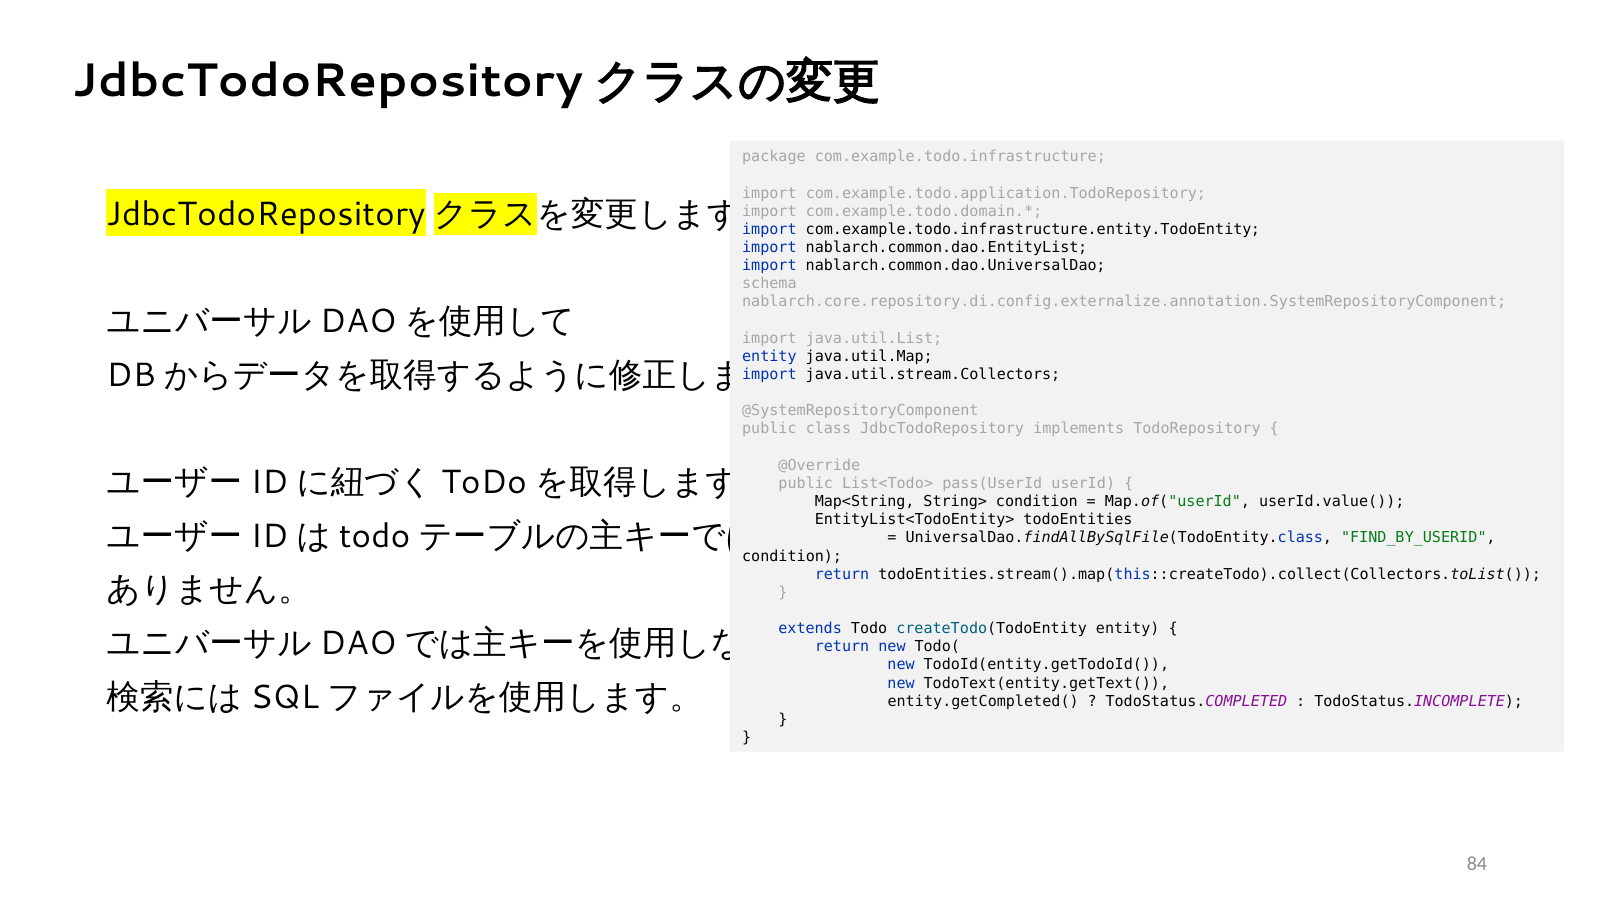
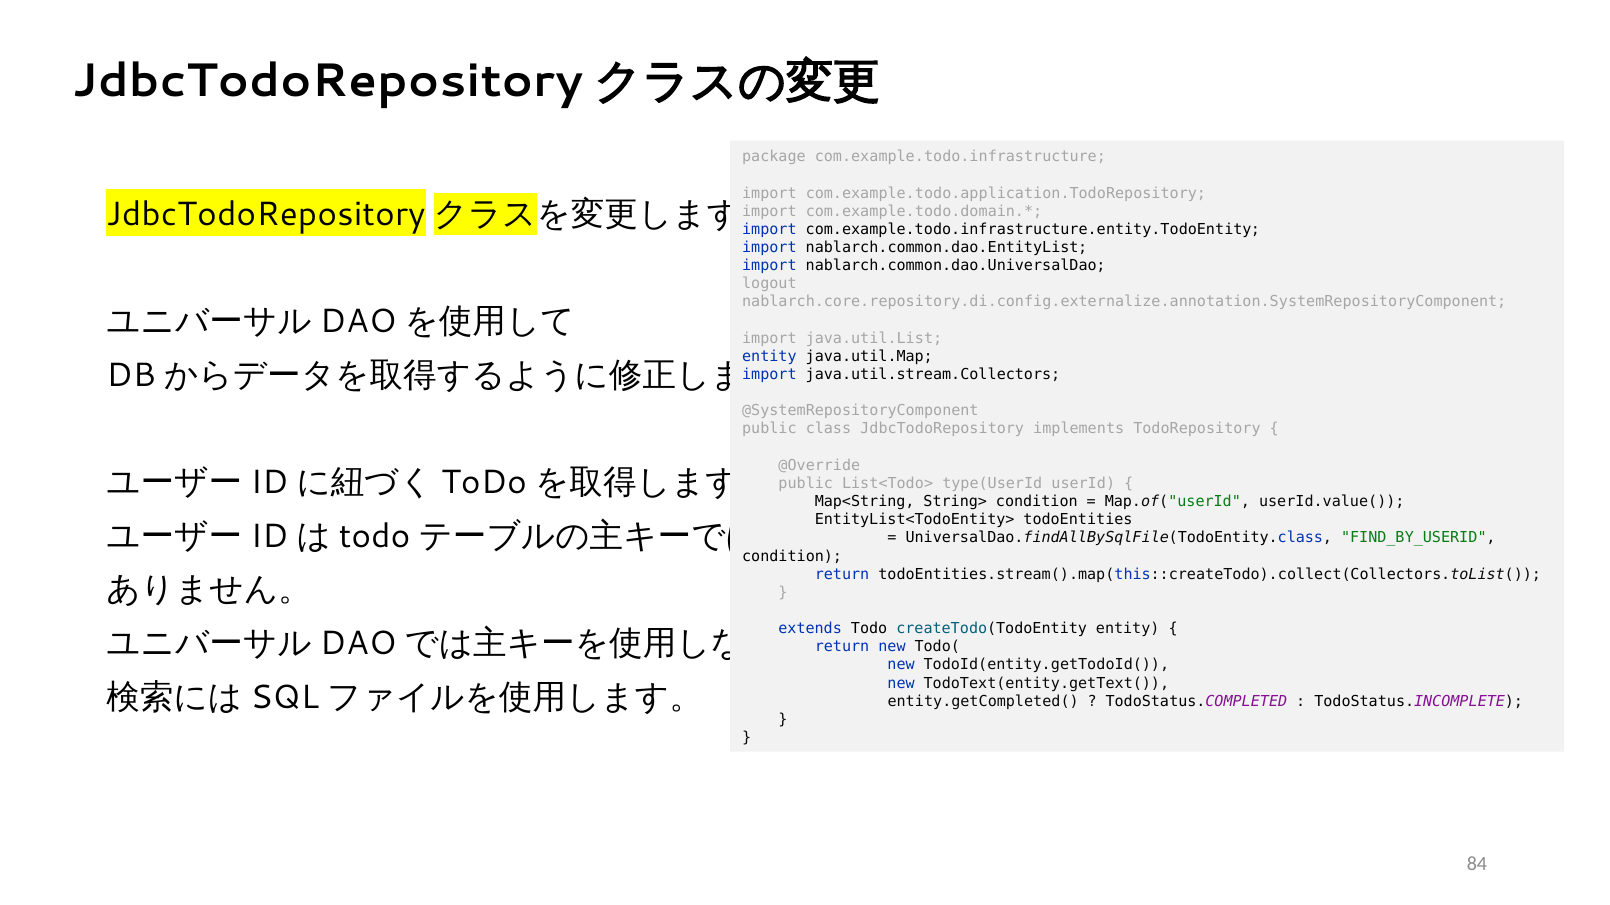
schema: schema -> logout
pass(UserId: pass(UserId -> type(UserId
